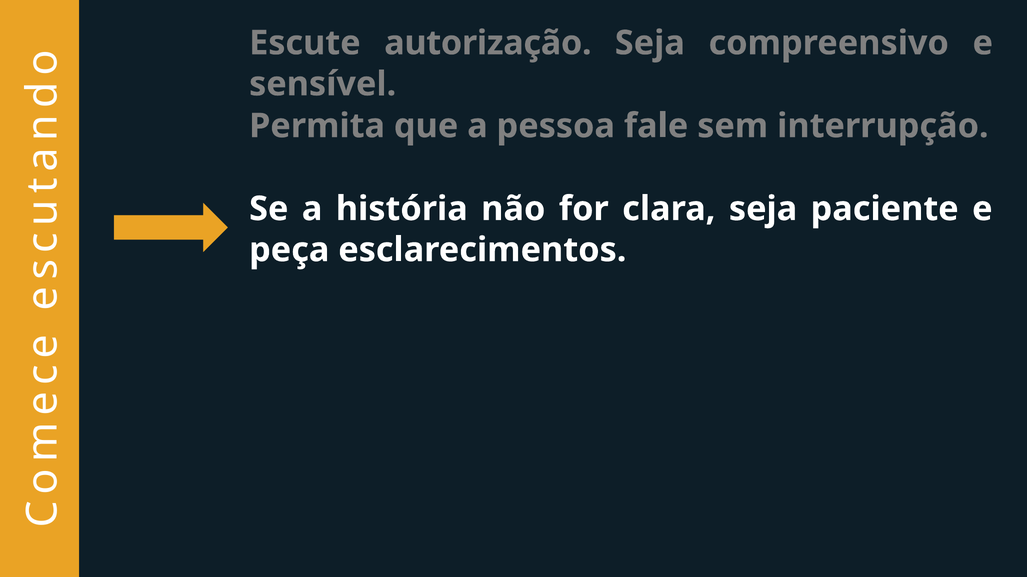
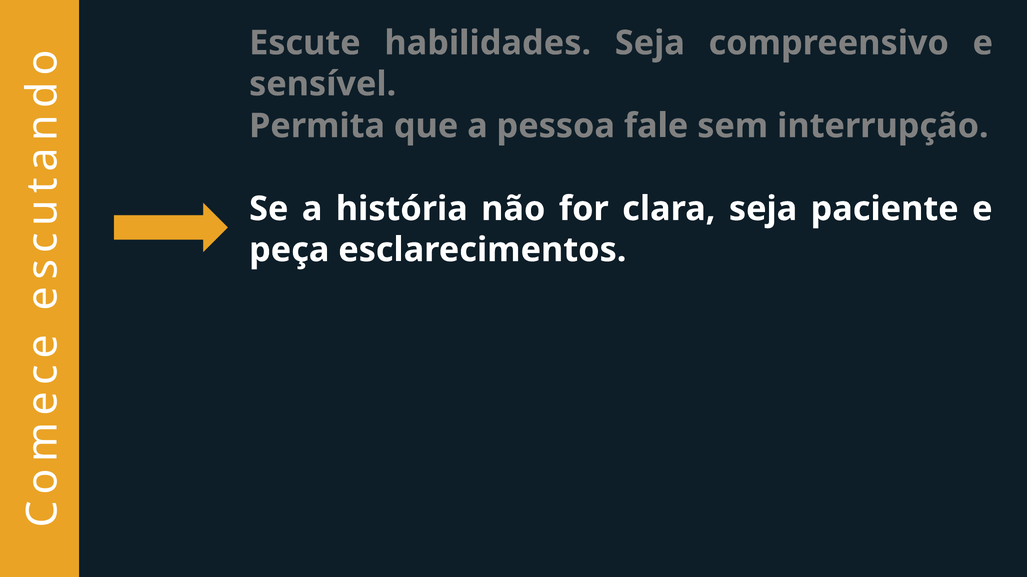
autorização: autorização -> habilidades
